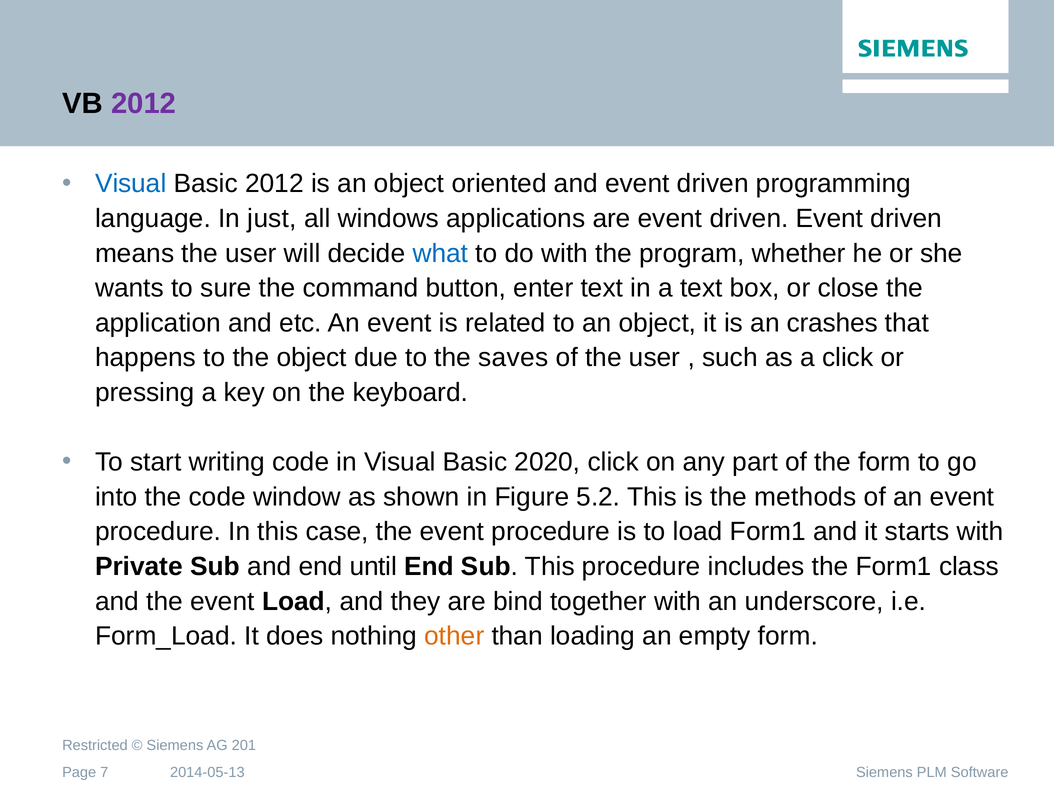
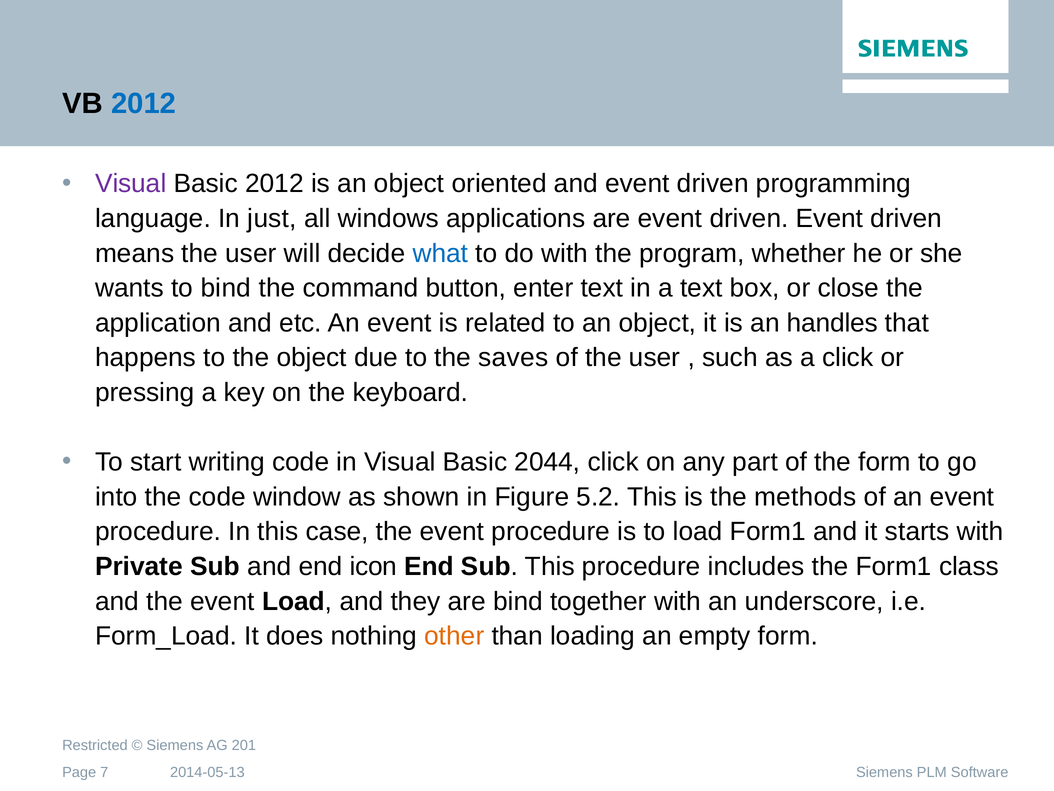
2012 at (144, 104) colour: purple -> blue
Visual at (131, 184) colour: blue -> purple
to sure: sure -> bind
crashes: crashes -> handles
2020: 2020 -> 2044
until: until -> icon
